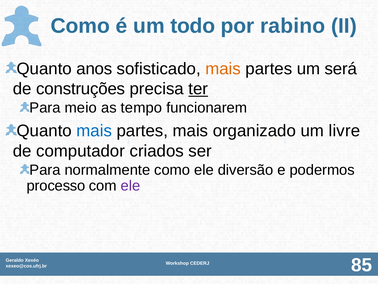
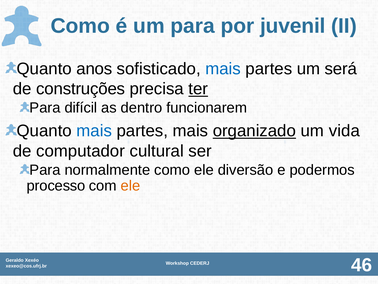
um todo: todo -> para
rabino: rabino -> juvenil
mais at (223, 69) colour: orange -> blue
meio: meio -> difícil
tempo: tempo -> dentro
organizado underline: none -> present
livre: livre -> vida
criados: criados -> cultural
ele at (131, 185) colour: purple -> orange
85: 85 -> 46
